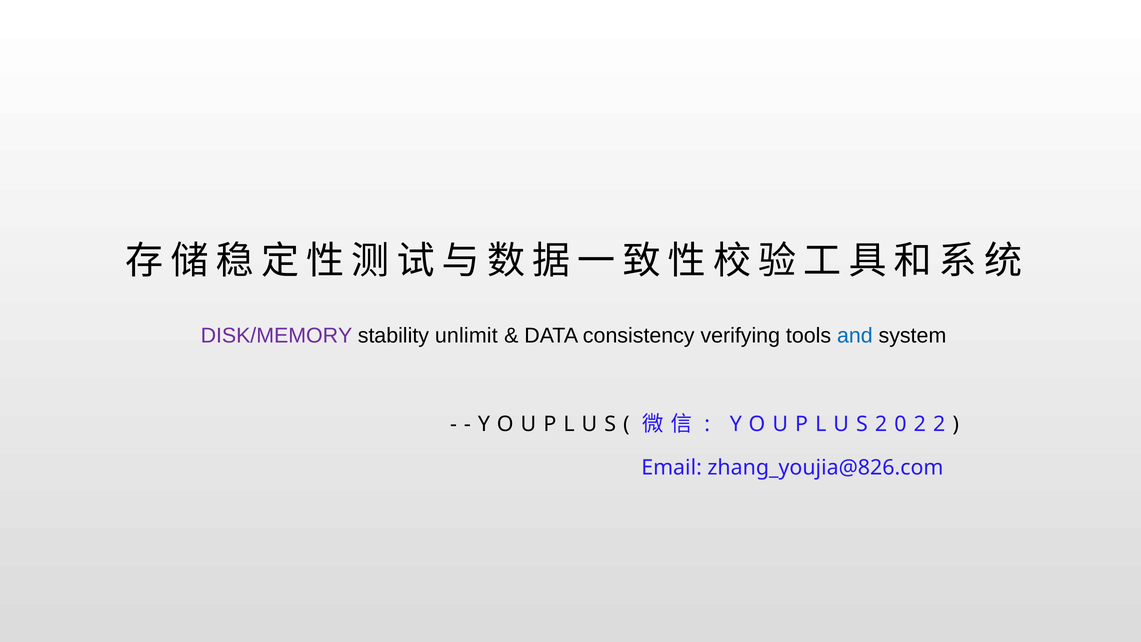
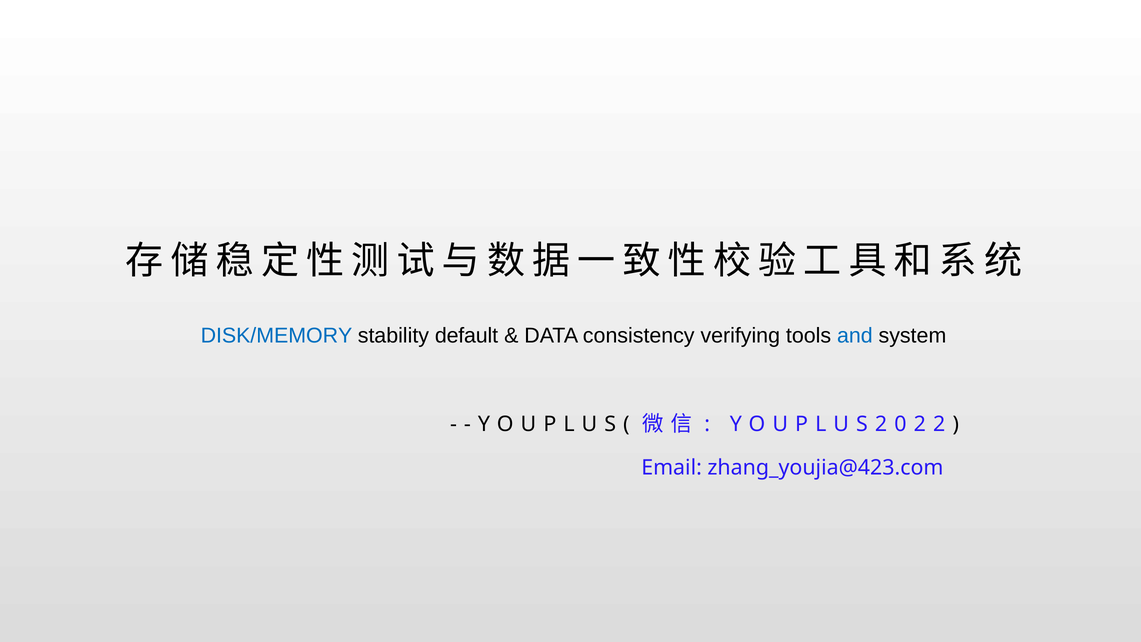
DISK/MEMORY colour: purple -> blue
unlimit: unlimit -> default
zhang_youjia@826.com: zhang_youjia@826.com -> zhang_youjia@423.com
